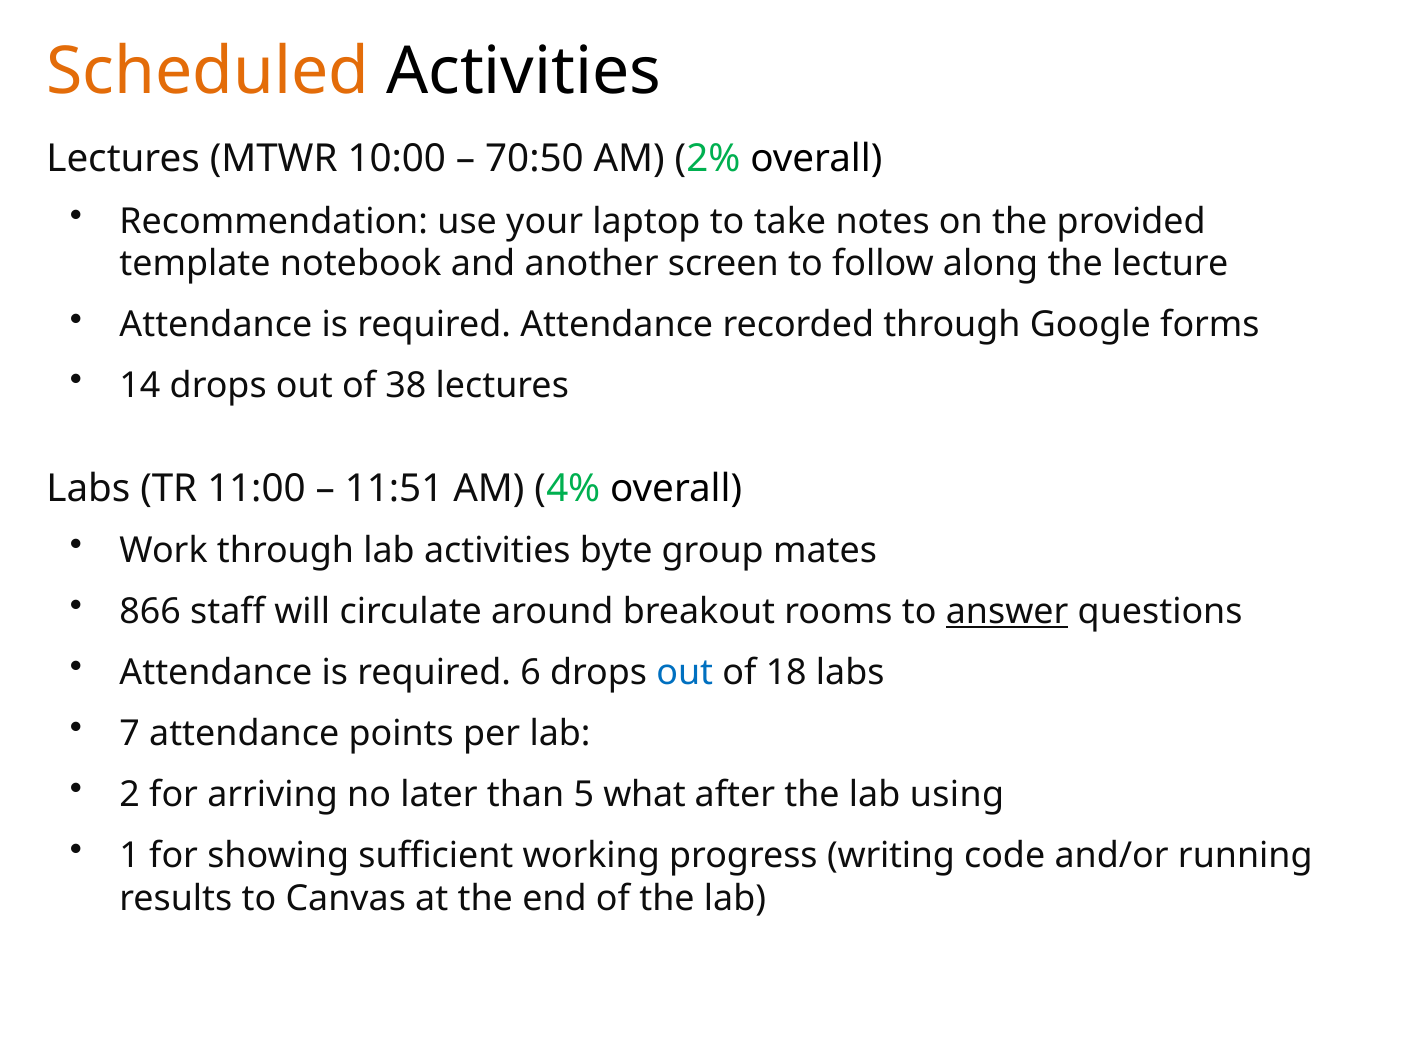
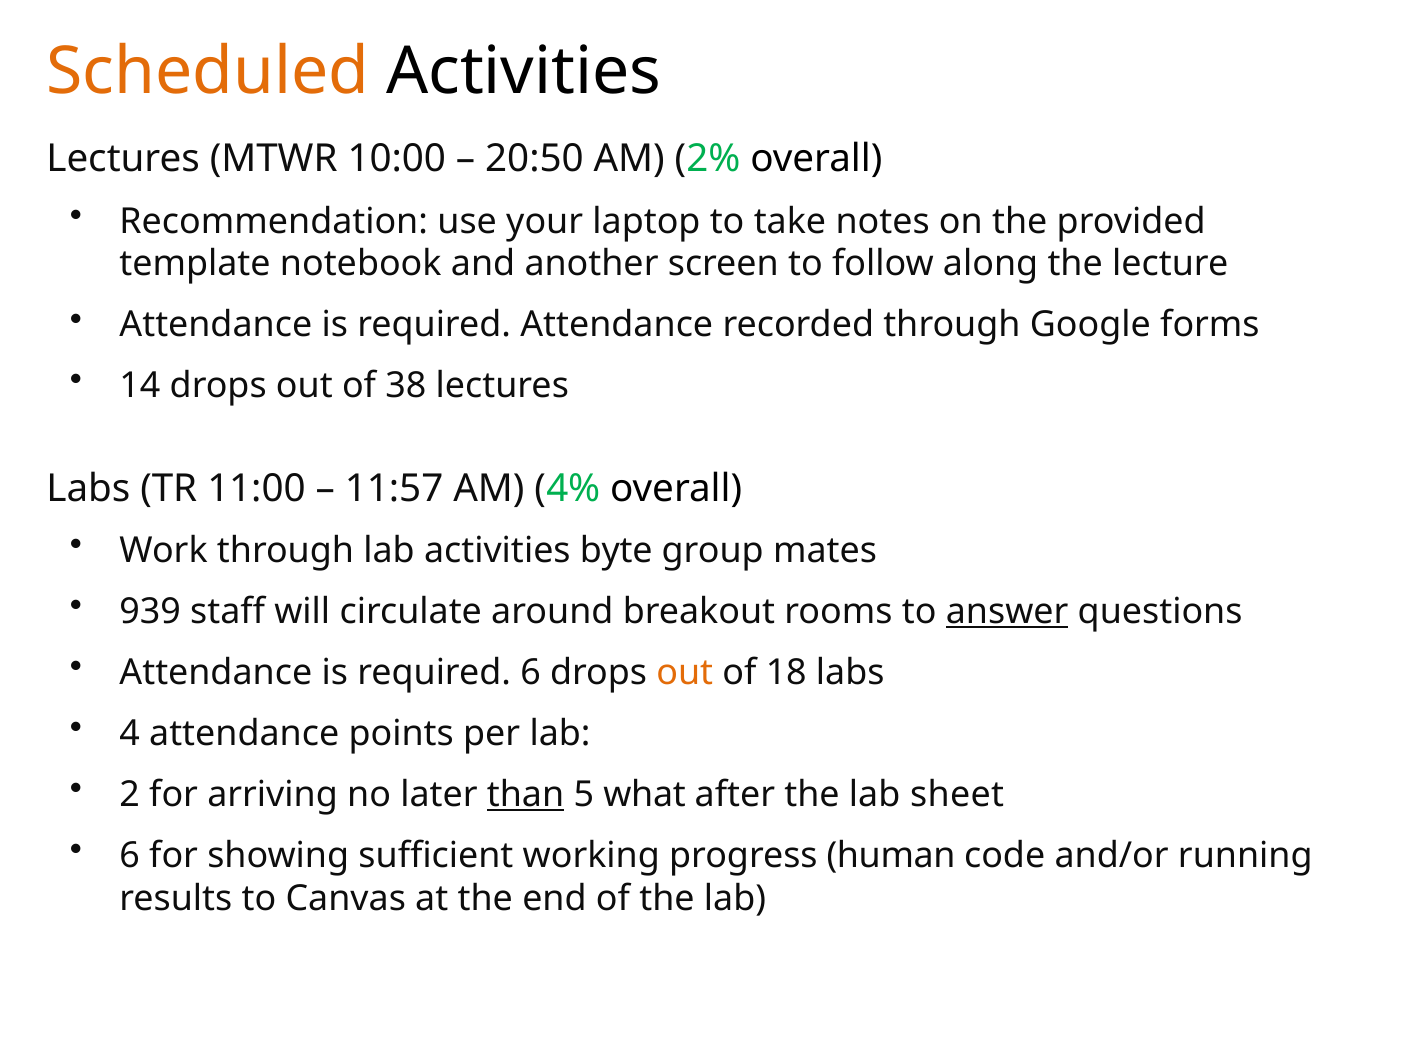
70:50: 70:50 -> 20:50
11:51: 11:51 -> 11:57
866: 866 -> 939
out at (685, 673) colour: blue -> orange
7: 7 -> 4
than underline: none -> present
using: using -> sheet
1 at (130, 856): 1 -> 6
writing: writing -> human
